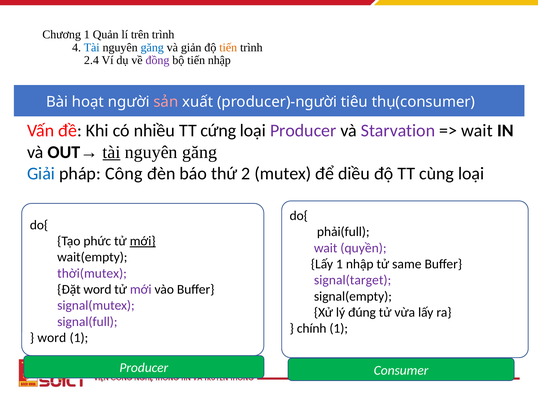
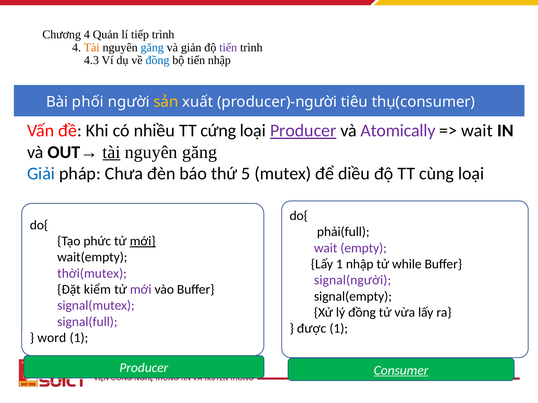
Chương 1: 1 -> 4
trên: trên -> tiếp
Tài at (92, 48) colour: blue -> orange
tiến at (228, 48) colour: orange -> purple
2.4: 2.4 -> 4.3
đồng at (157, 60) colour: purple -> blue
hoạt: hoạt -> phối
sản colour: pink -> yellow
Producer at (303, 131) underline: none -> present
Starvation: Starvation -> Atomically
Công: Công -> Chưa
2: 2 -> 5
quyền: quyền -> empty
same: same -> while
signal(target: signal(target -> signal(người
Đặt word: word -> kiểm
lý đúng: đúng -> đồng
chính: chính -> được
Consumer underline: none -> present
